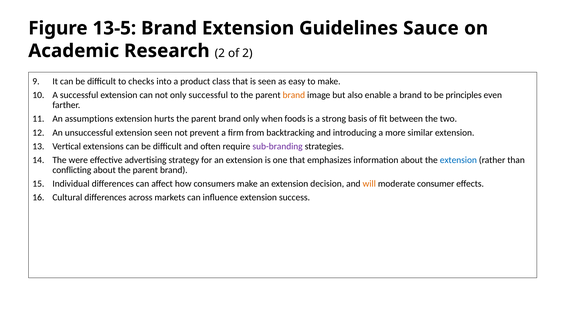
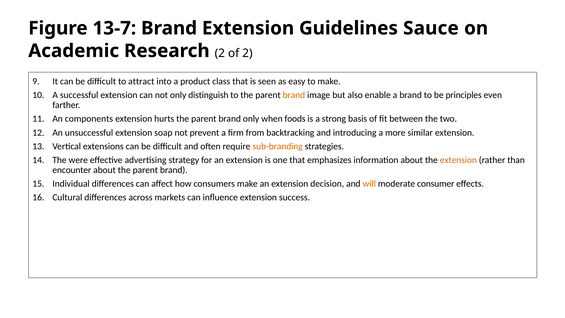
13-5: 13-5 -> 13-7
checks: checks -> attract
only successful: successful -> distinguish
assumptions: assumptions -> components
extension seen: seen -> soap
sub-branding colour: purple -> orange
extension at (458, 160) colour: blue -> orange
conflicting: conflicting -> encounter
